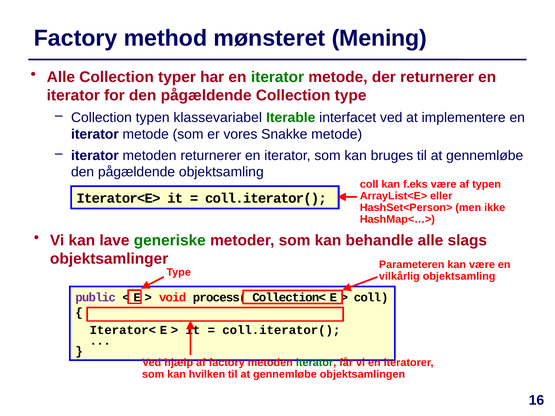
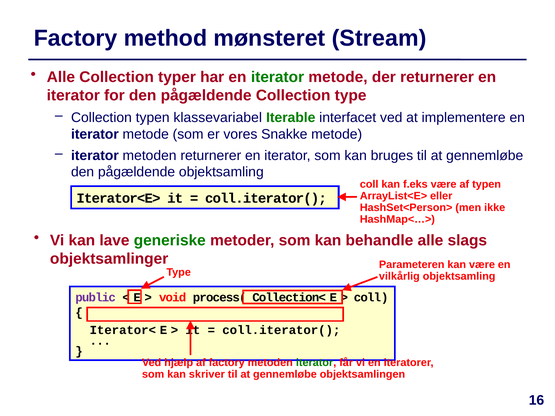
Mening: Mening -> Stream
hvilken: hvilken -> skriver
